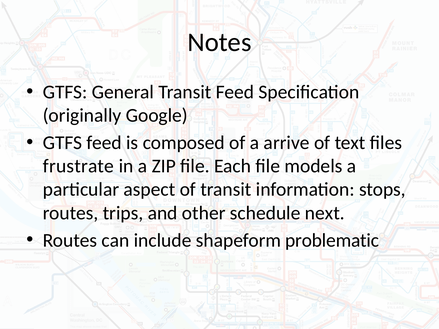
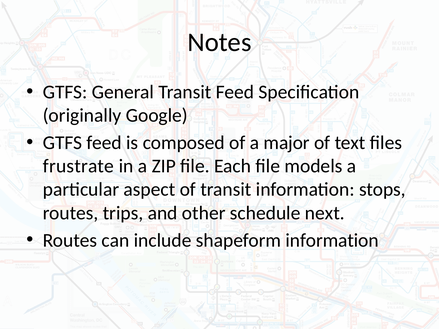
arrive: arrive -> major
shapeform problematic: problematic -> information
